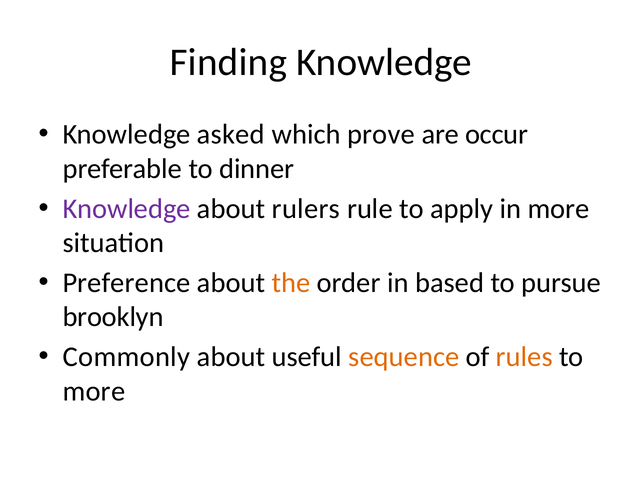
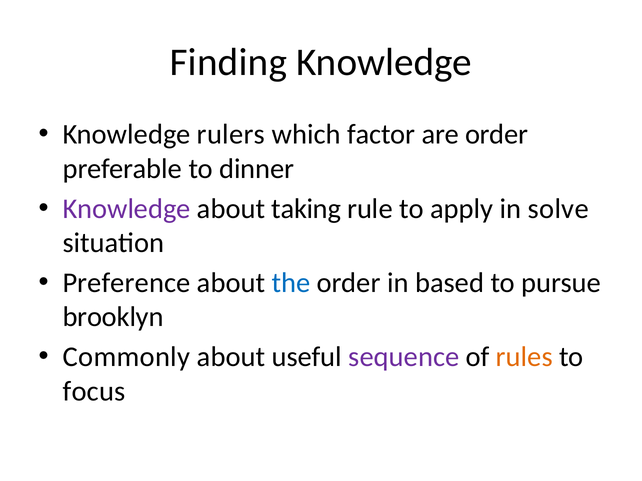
asked: asked -> rulers
prove: prove -> factor
are occur: occur -> order
rulers: rulers -> taking
in more: more -> solve
the colour: orange -> blue
sequence colour: orange -> purple
more at (94, 392): more -> focus
